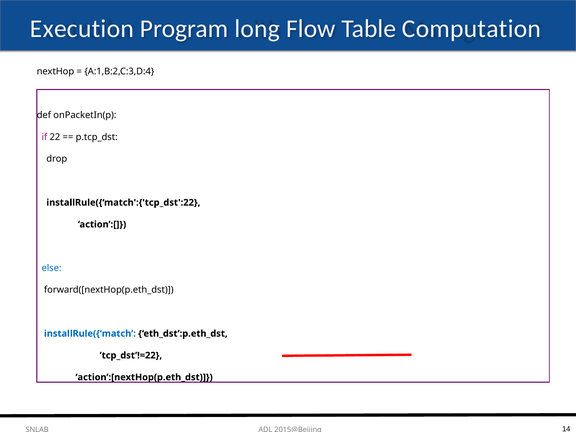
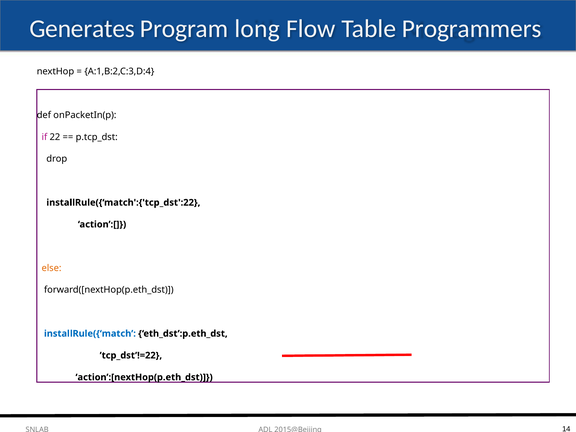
Execution: Execution -> Generates
Computation: Computation -> Programmers
else colour: blue -> orange
